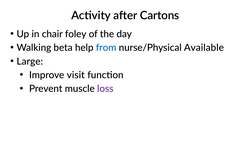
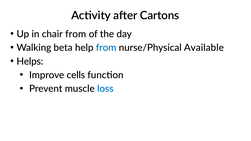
chair foley: foley -> from
Large: Large -> Helps
visit: visit -> cells
loss colour: purple -> blue
